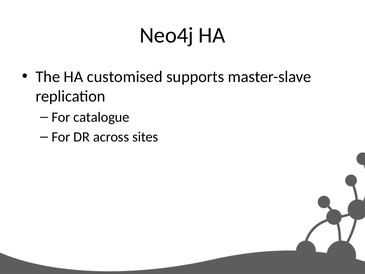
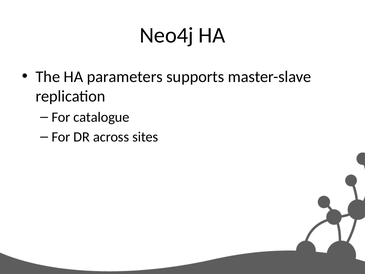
customised: customised -> parameters
